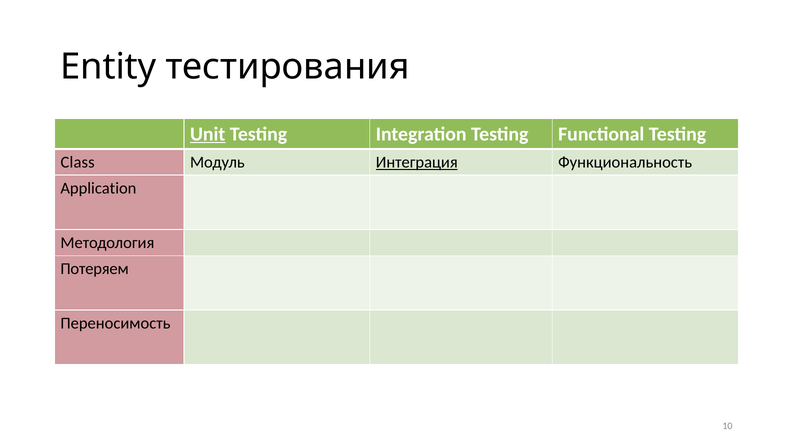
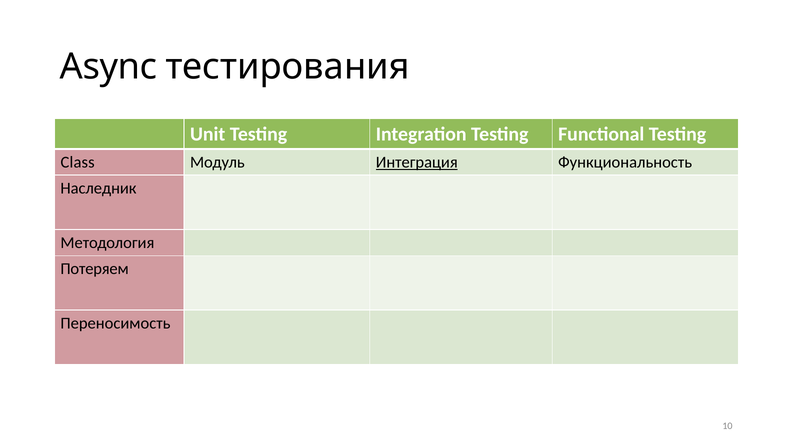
Entity: Entity -> Async
Unit underline: present -> none
Application: Application -> Наследник
